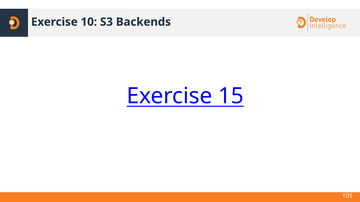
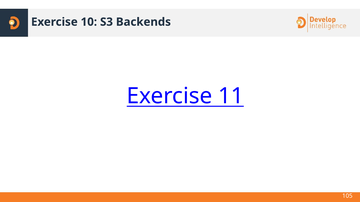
15: 15 -> 11
